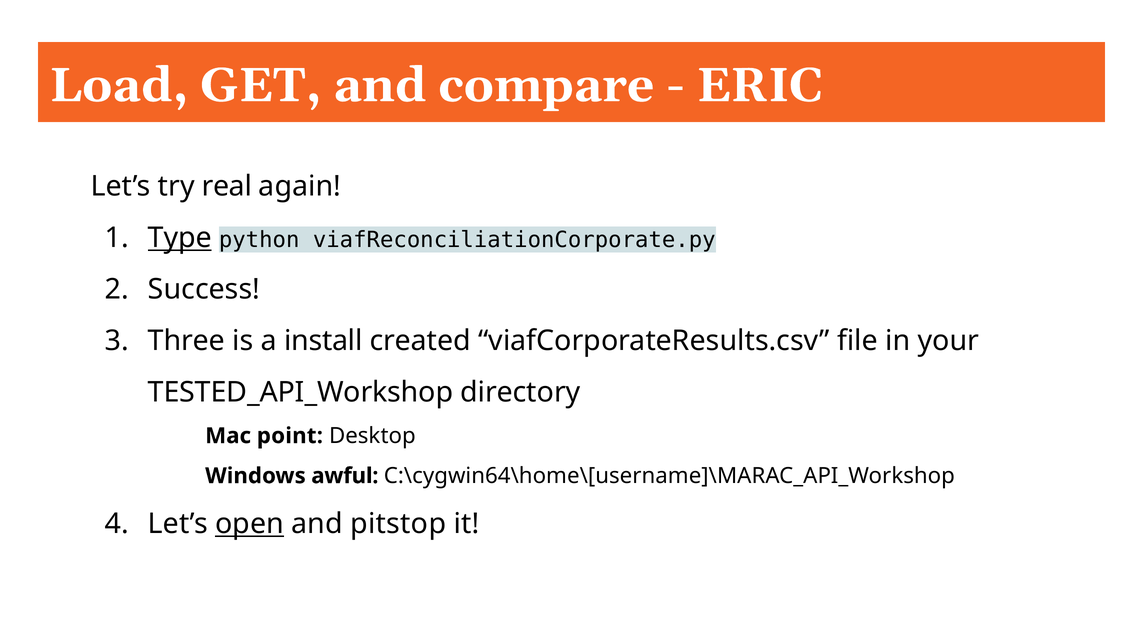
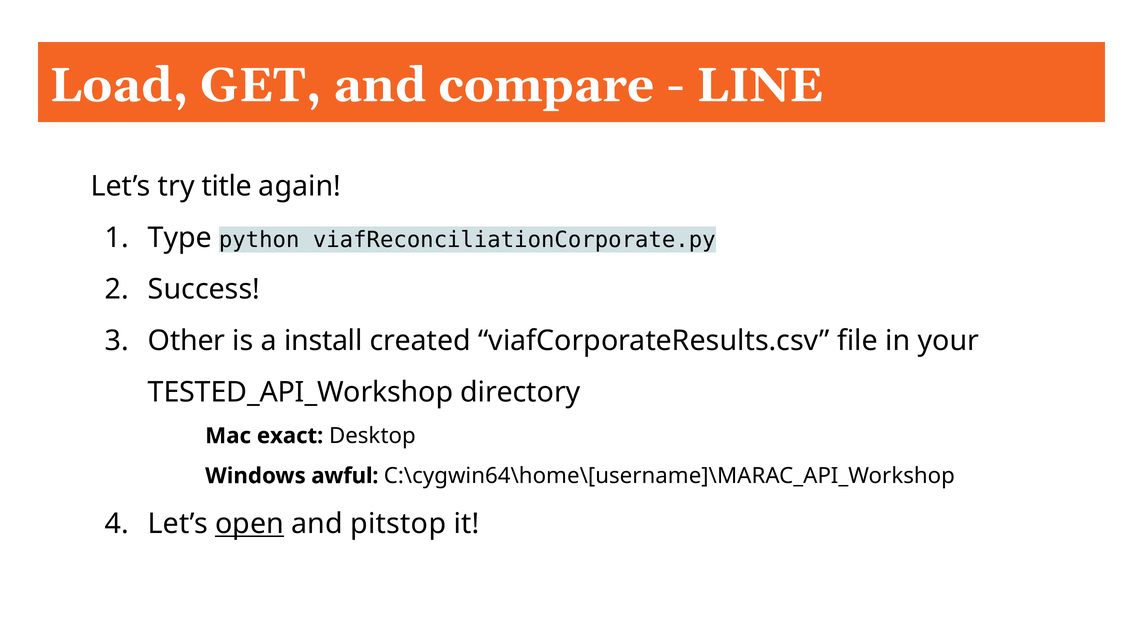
ERIC: ERIC -> LINE
real: real -> title
Type underline: present -> none
Three: Three -> Other
point: point -> exact
